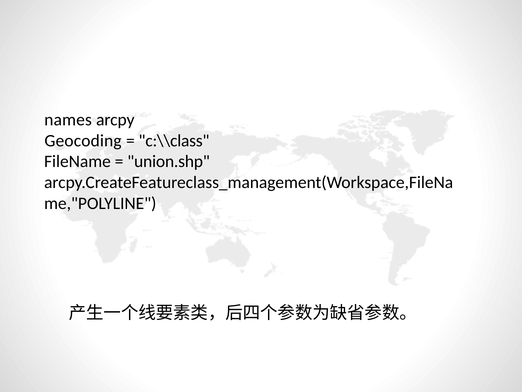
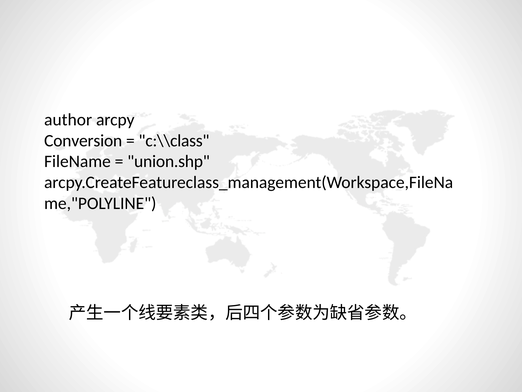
names: names -> author
Geocoding: Geocoding -> Conversion
